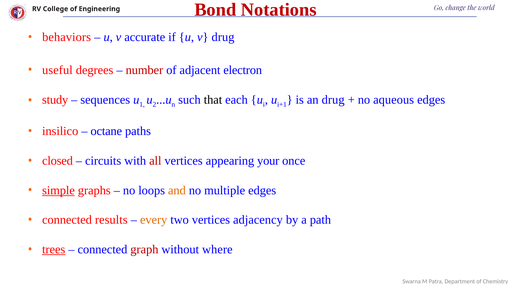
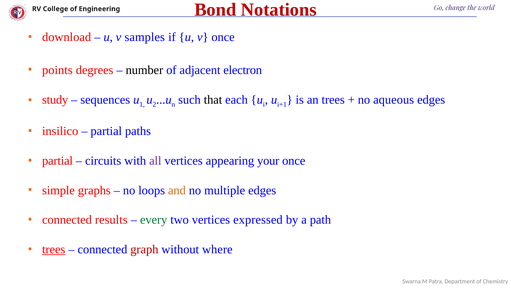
behaviors: behaviors -> download
accurate: accurate -> samples
v drug: drug -> once
useful: useful -> points
number colour: red -> black
an drug: drug -> trees
octane at (106, 131): octane -> partial
closed at (57, 160): closed -> partial
all colour: red -> purple
simple underline: present -> none
every colour: orange -> green
adjacency: adjacency -> expressed
